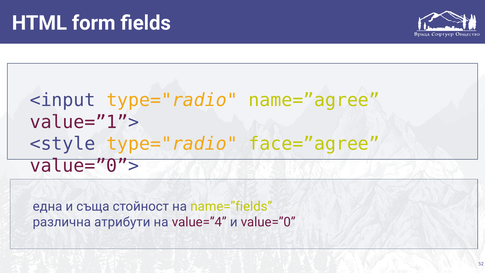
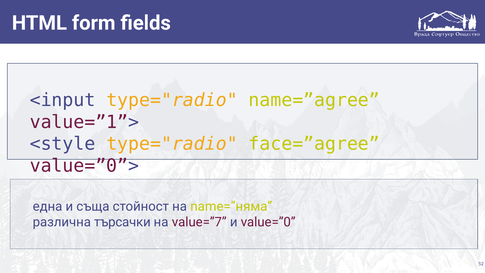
name=”fields: name=”fields -> name=”няма
атрибути: атрибути -> търсачки
value=”4: value=”4 -> value=”7
